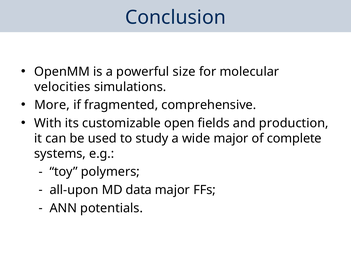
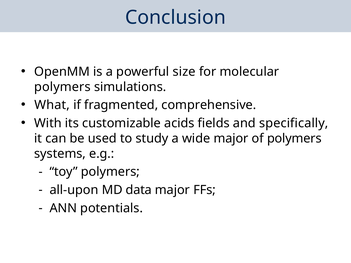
velocities at (62, 87): velocities -> polymers
More: More -> What
open: open -> acids
production: production -> specifically
of complete: complete -> polymers
